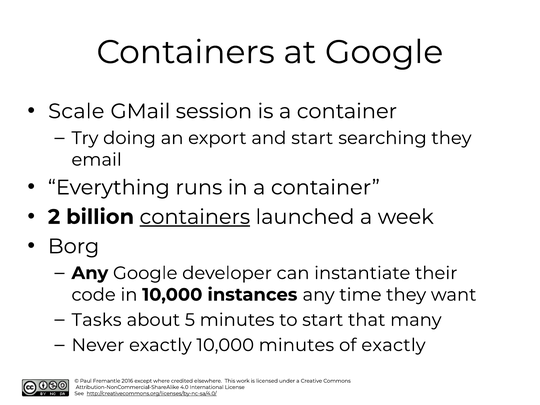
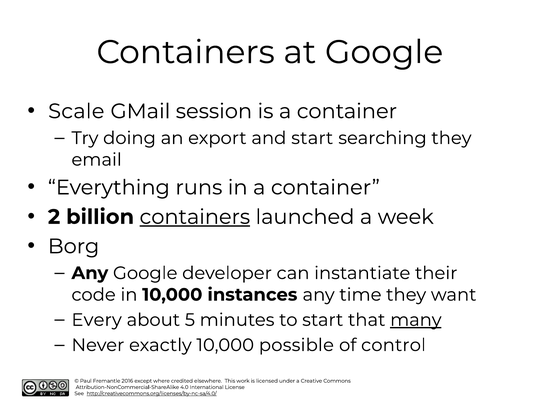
Tasks: Tasks -> Every
many underline: none -> present
10,000 minutes: minutes -> possible
of exactly: exactly -> control
